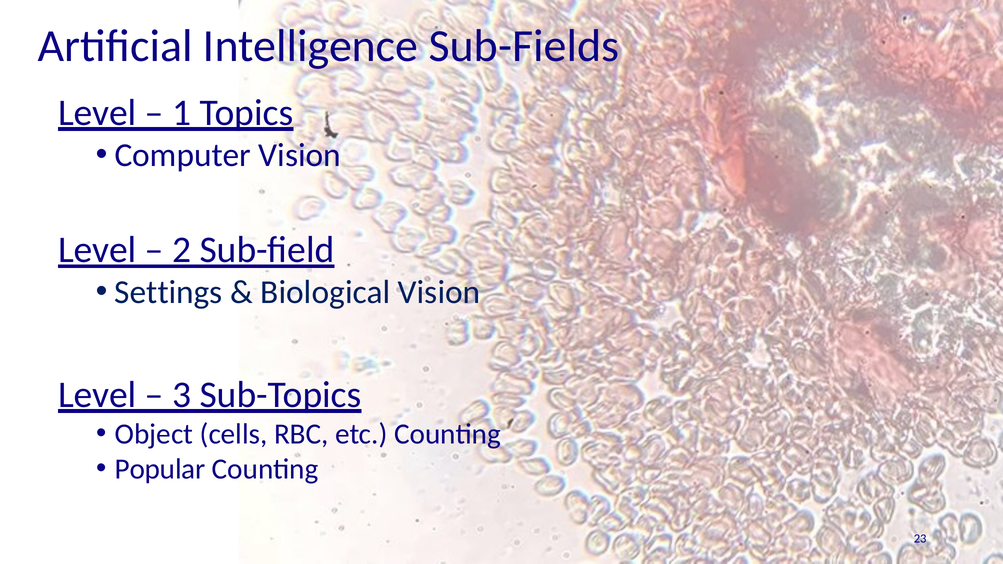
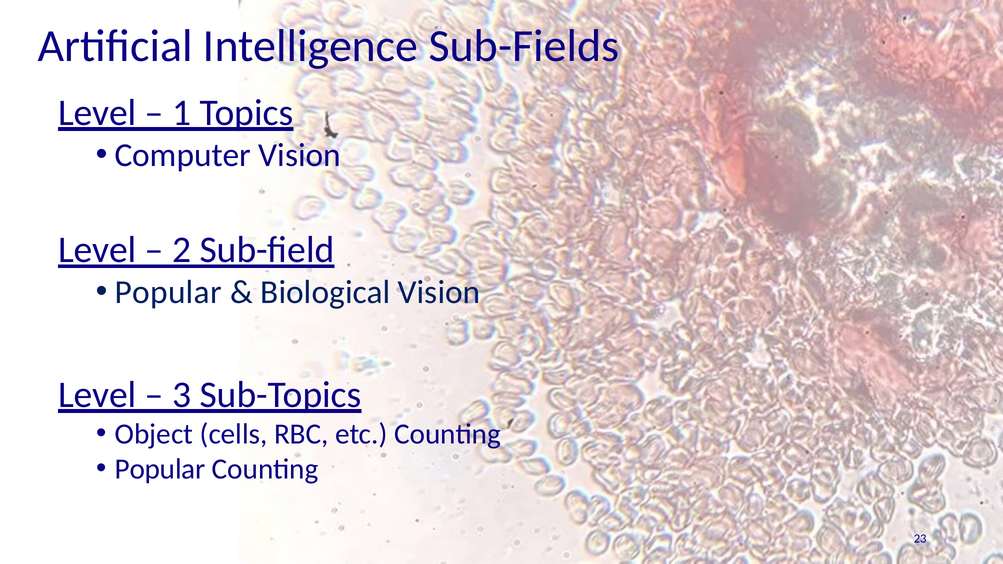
Settings at (169, 292): Settings -> Popular
